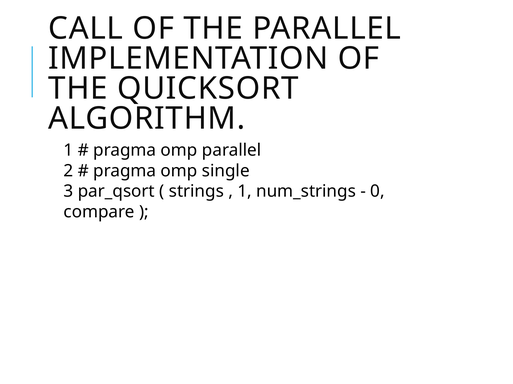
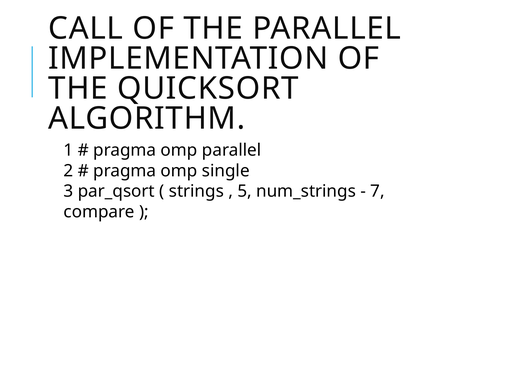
1 at (245, 192): 1 -> 5
0: 0 -> 7
